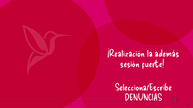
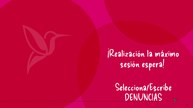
además: además -> máximo
fuerte: fuerte -> espera
